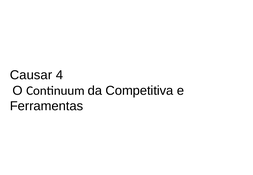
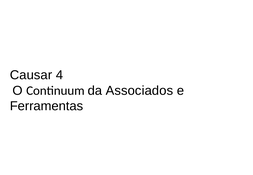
Competitiva: Competitiva -> Associados
